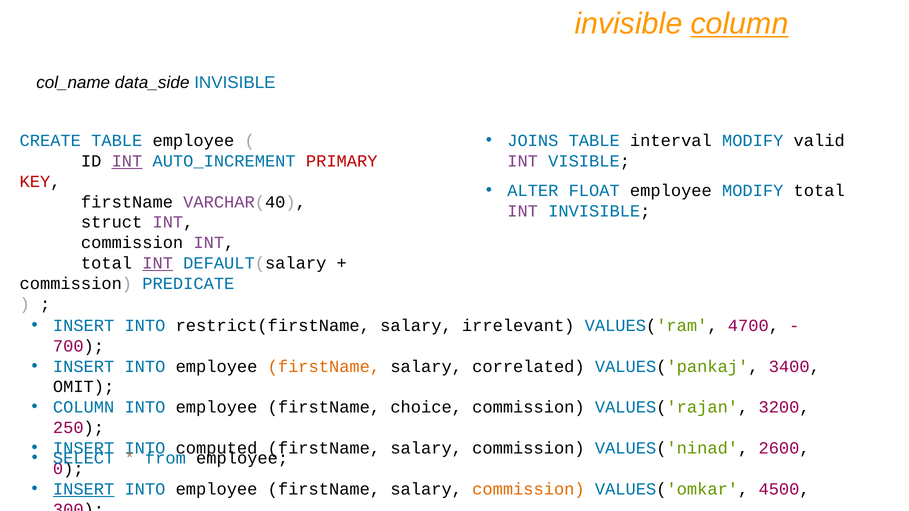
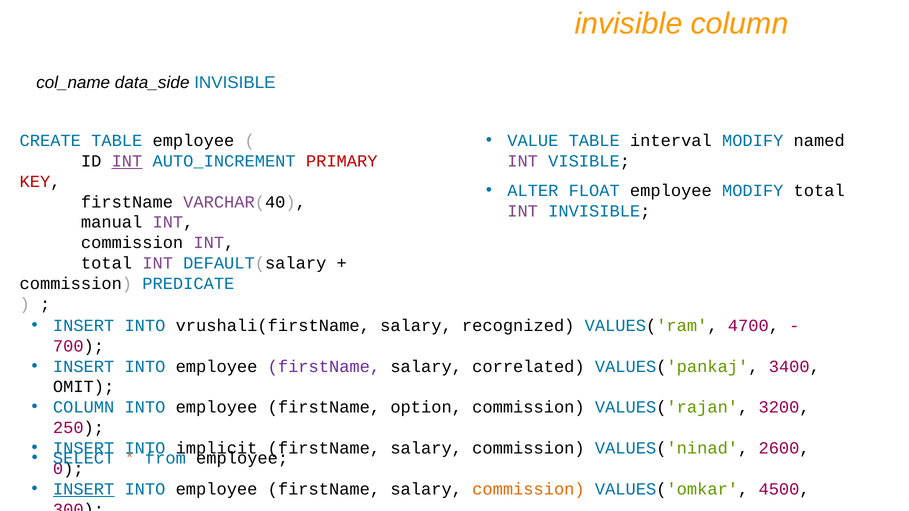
column at (740, 24) underline: present -> none
JOINS: JOINS -> VALUE
valid: valid -> named
struct: struct -> manual
INT at (158, 263) underline: present -> none
restrict(firstName: restrict(firstName -> vrushali(firstName
irrelevant: irrelevant -> recognized
firstName at (324, 367) colour: orange -> purple
choice: choice -> option
computed: computed -> implicit
